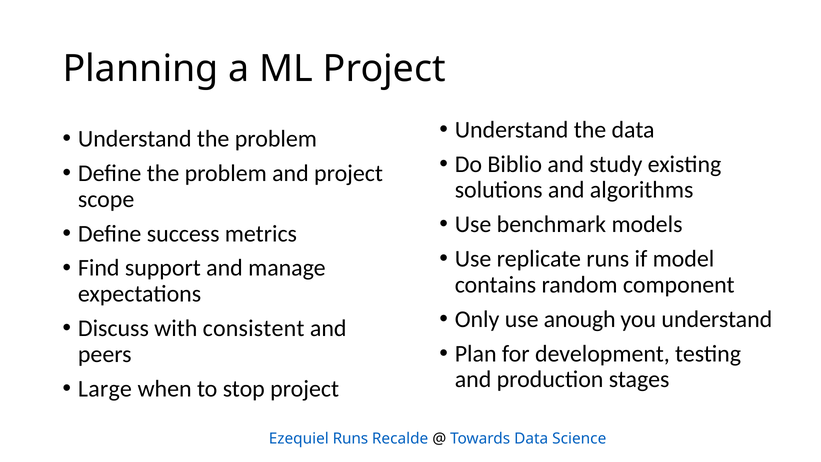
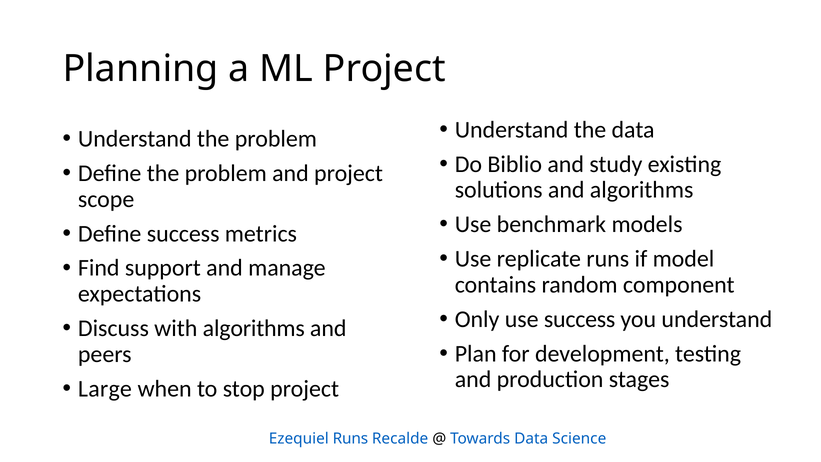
use anough: anough -> success
with consistent: consistent -> algorithms
